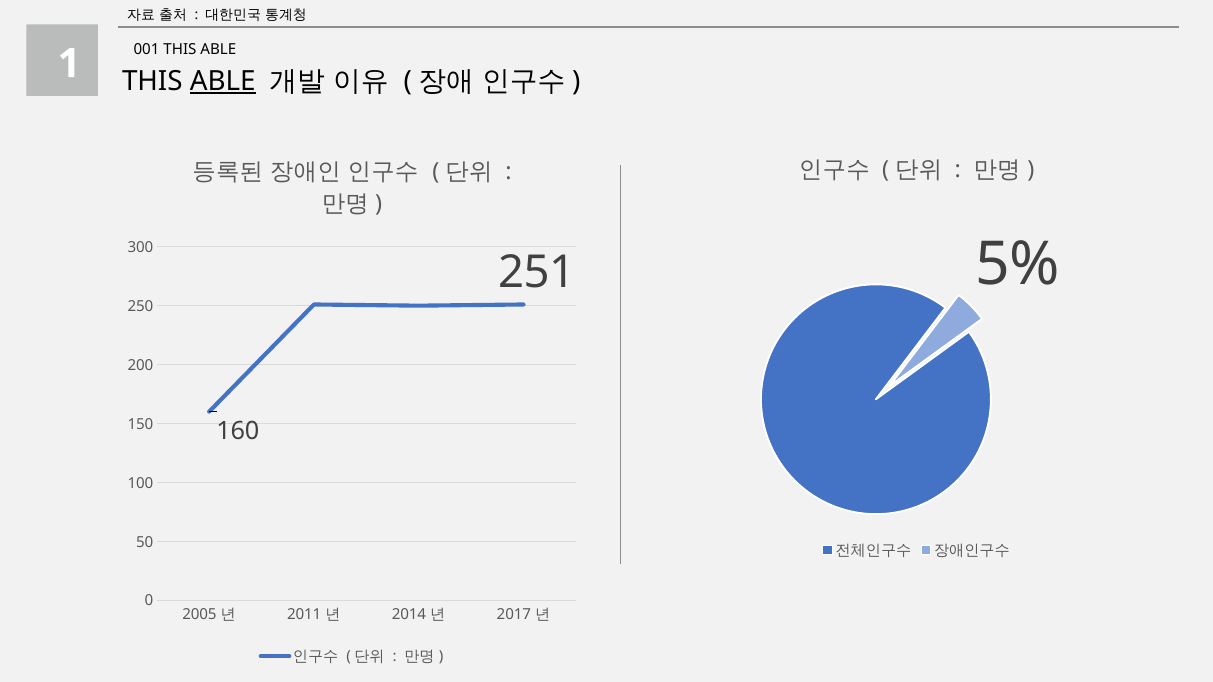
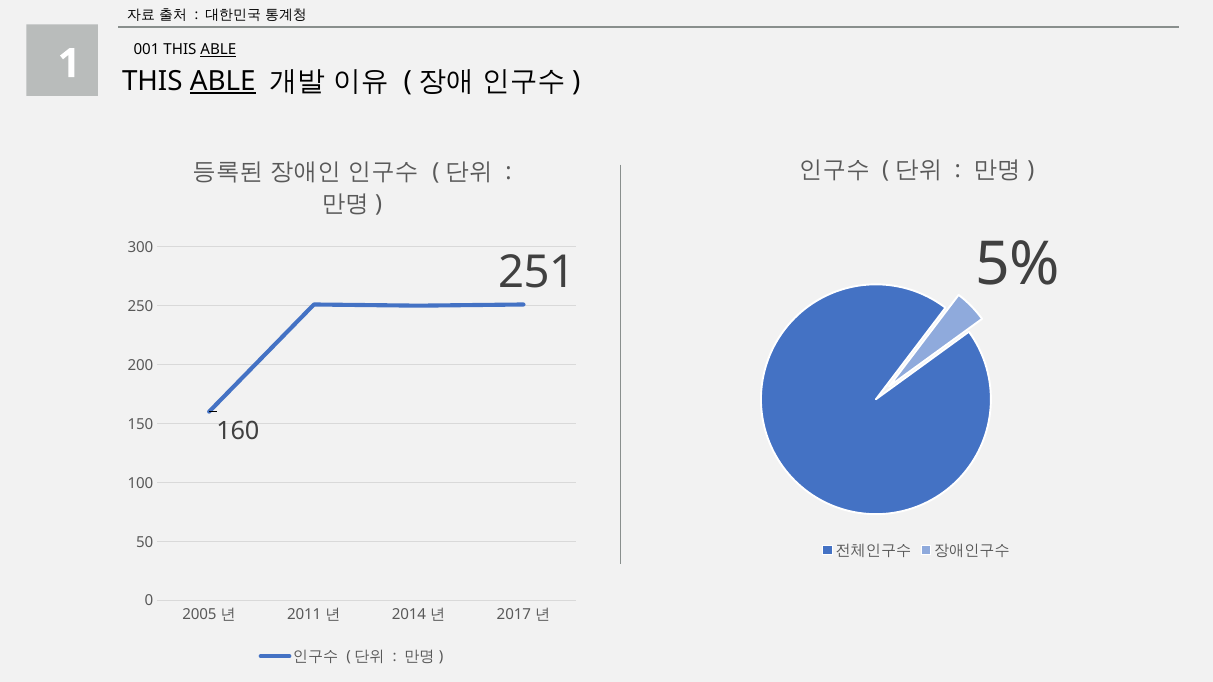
ABLE at (218, 50) underline: none -> present
